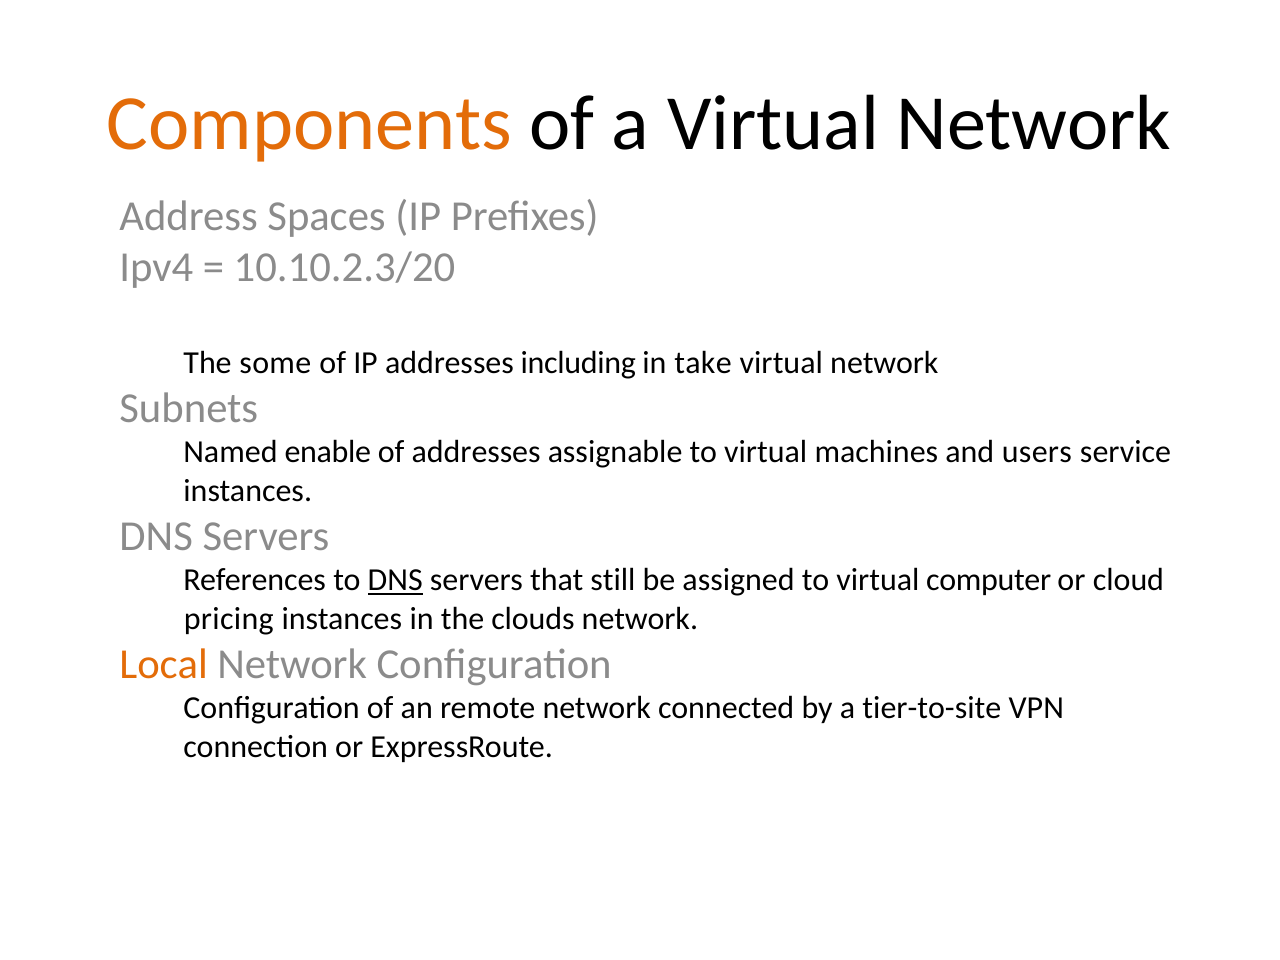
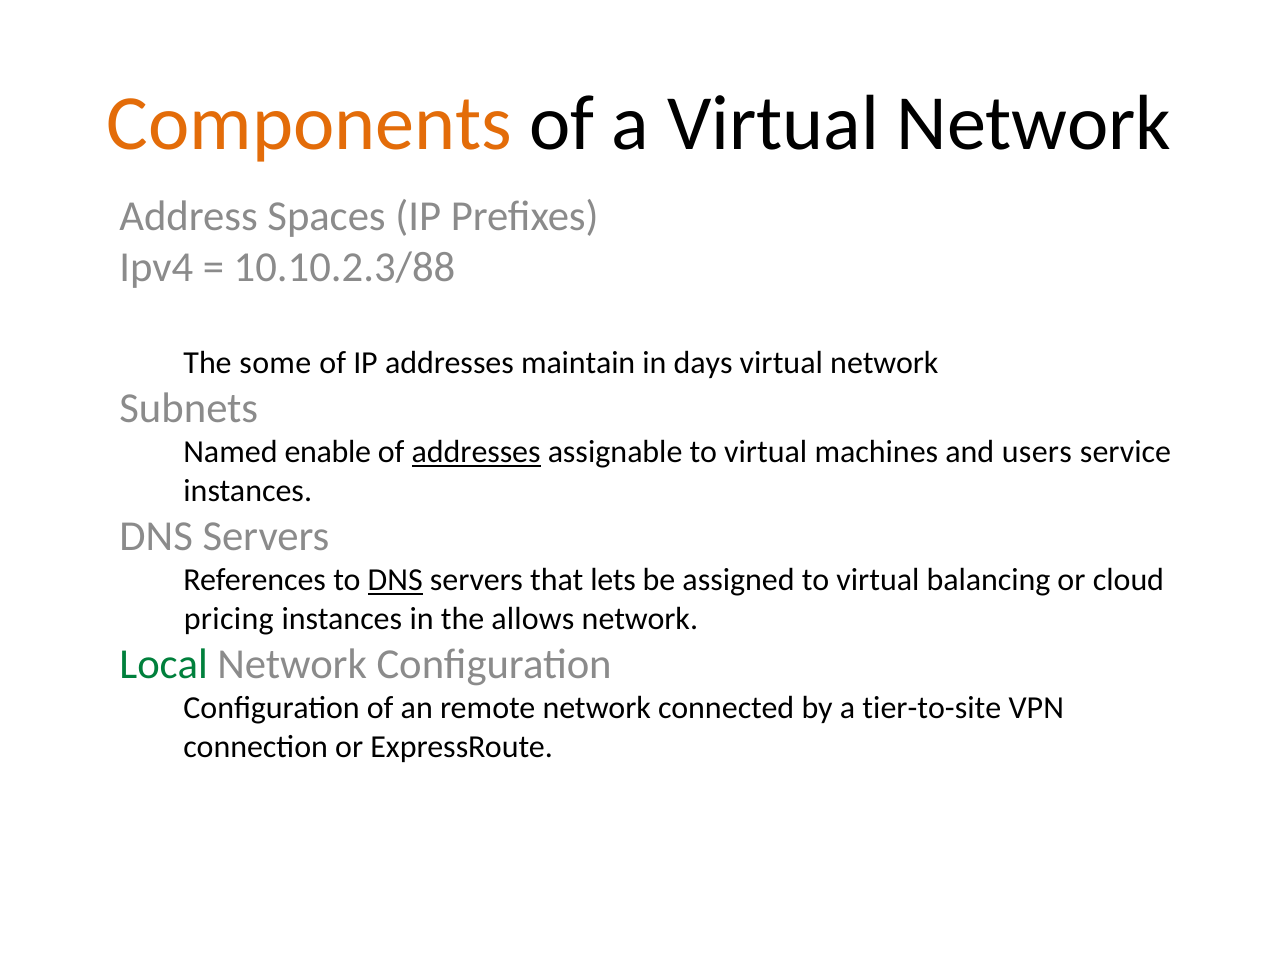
10.10.2.3/20: 10.10.2.3/20 -> 10.10.2.3/88
including: including -> maintain
take: take -> days
addresses at (476, 452) underline: none -> present
still: still -> lets
computer: computer -> balancing
clouds: clouds -> allows
Local colour: orange -> green
